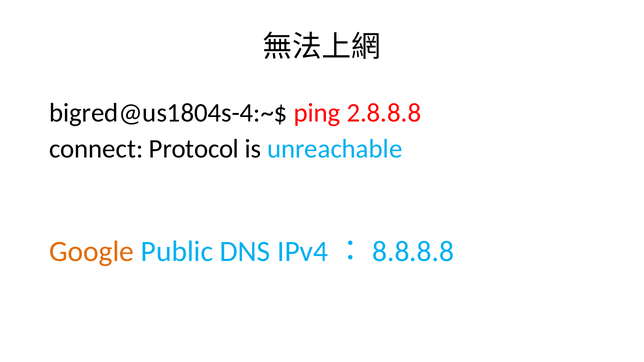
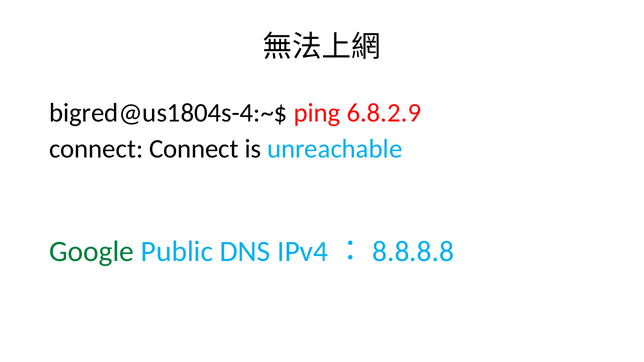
2.8.8.8: 2.8.8.8 -> 6.8.2.9
connect Protocol: Protocol -> Connect
Google colour: orange -> green
